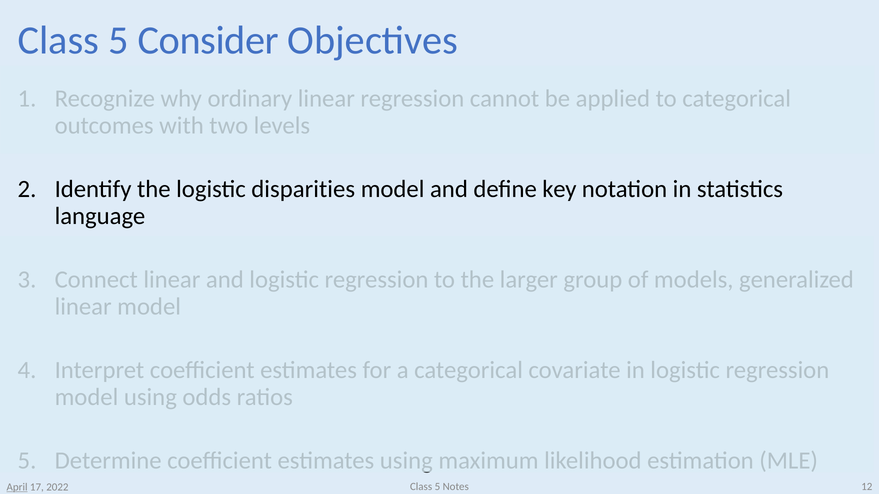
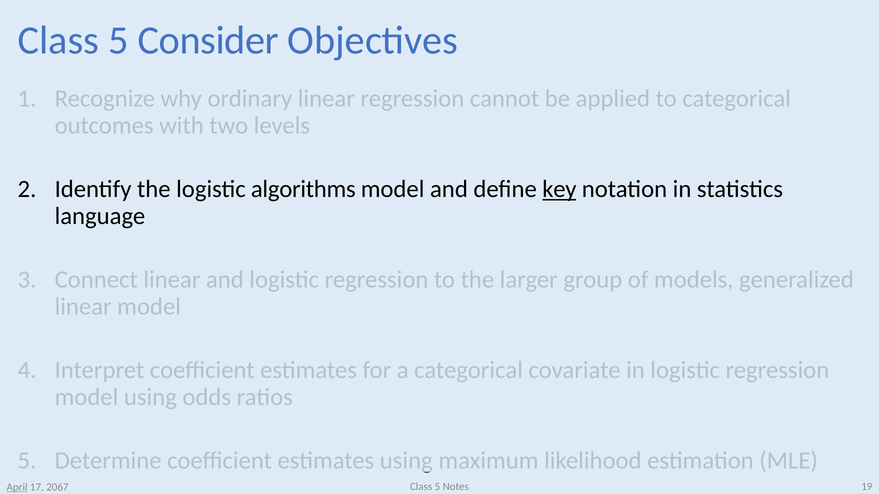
disparities: disparities -> algorithms
key underline: none -> present
12: 12 -> 19
2022: 2022 -> 2067
